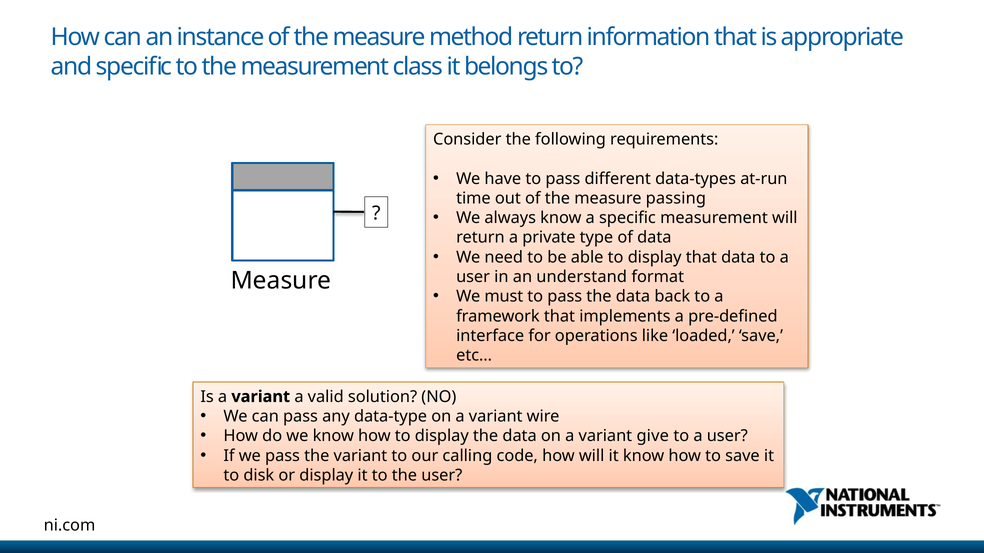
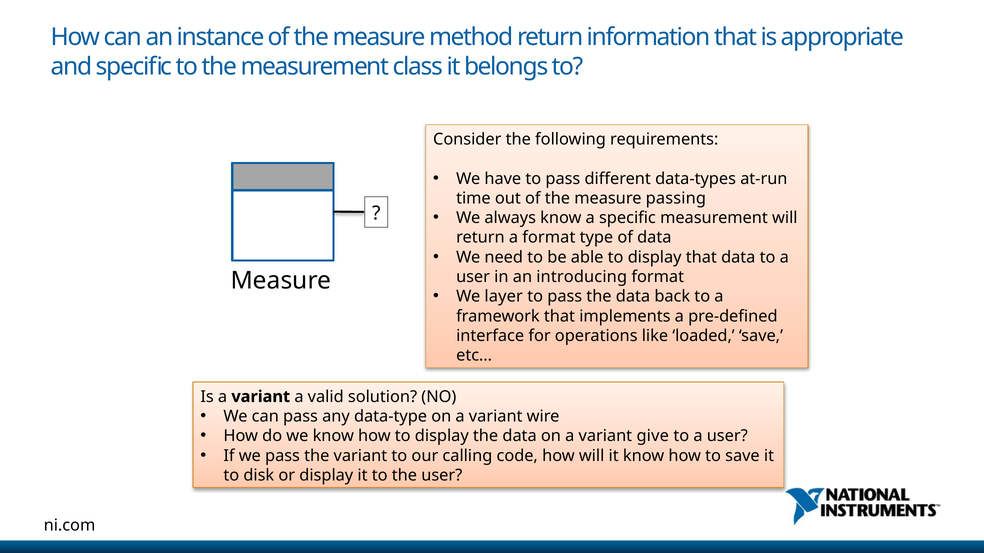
a private: private -> format
understand: understand -> introducing
must: must -> layer
